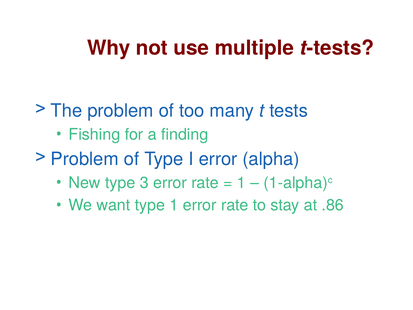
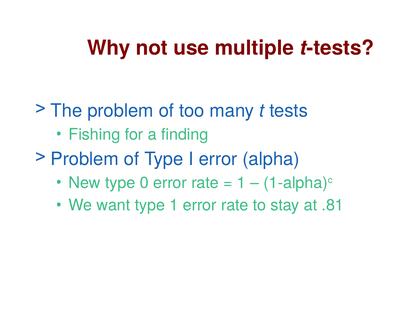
3: 3 -> 0
.86: .86 -> .81
